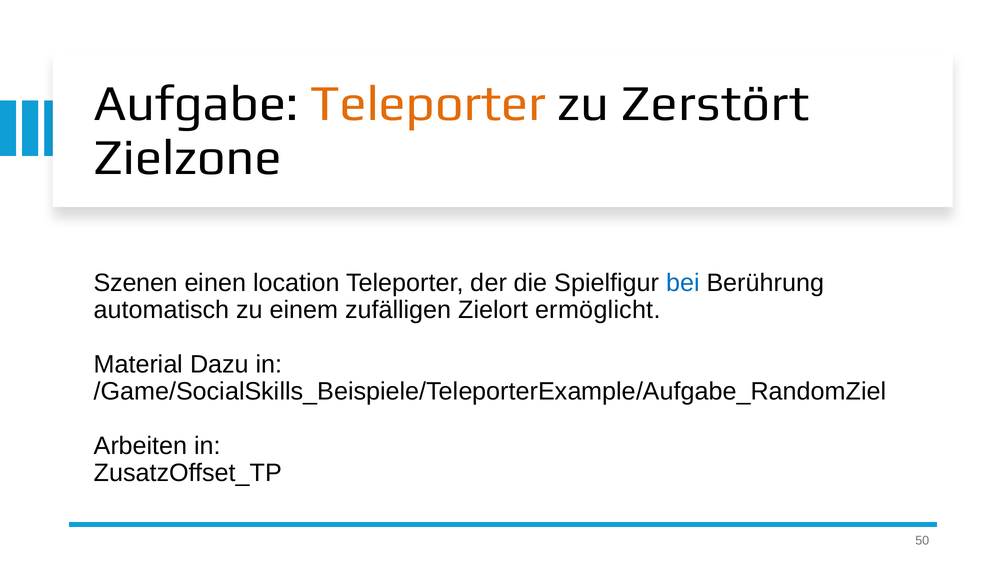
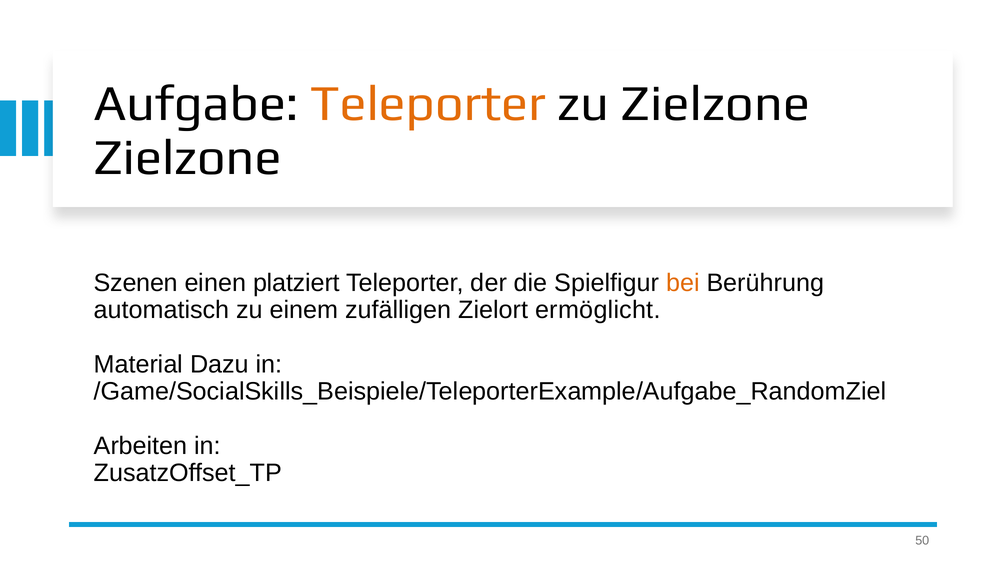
zu Zerstört: Zerstört -> Zielzone
location: location -> platziert
bei colour: blue -> orange
